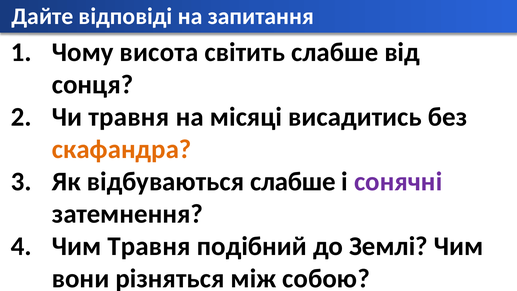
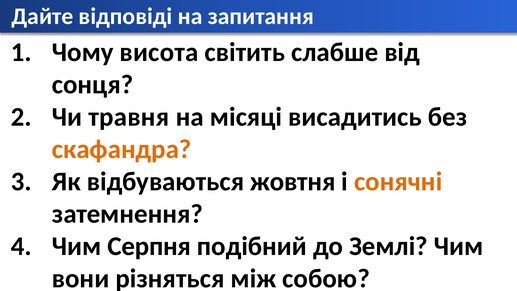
відбуваються слабше: слабше -> жовтня
сонячні colour: purple -> orange
Чим Травня: Травня -> Серпня
